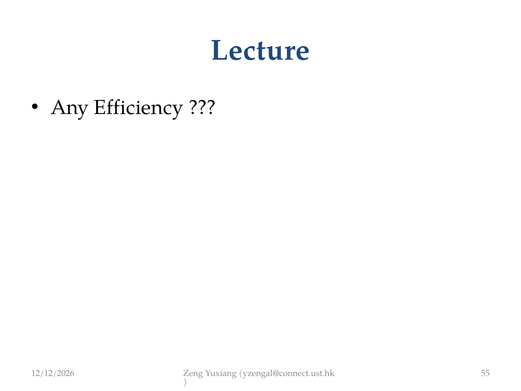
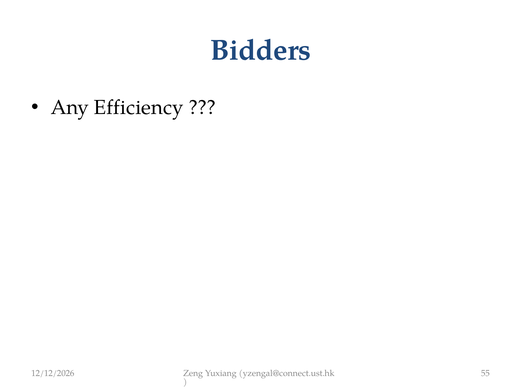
Lecture: Lecture -> Bidders
